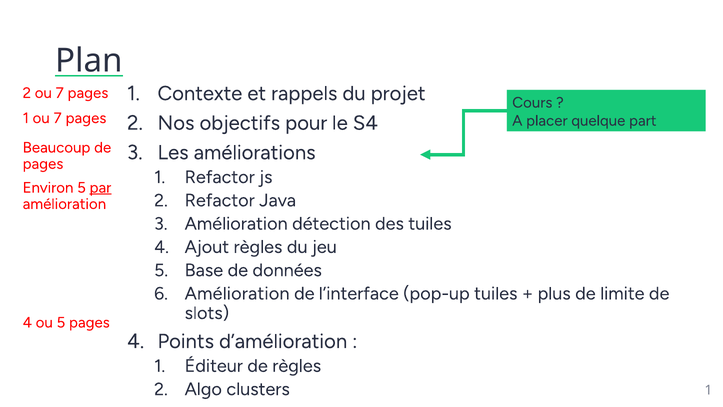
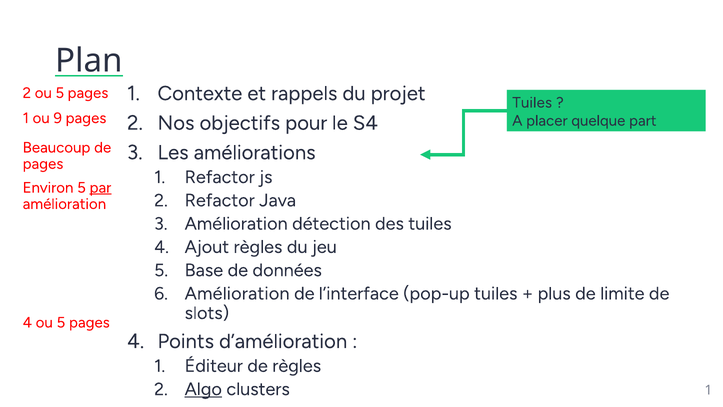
2 ou 7: 7 -> 5
Cours at (532, 103): Cours -> Tuiles
1 ou 7: 7 -> 9
Algo underline: none -> present
